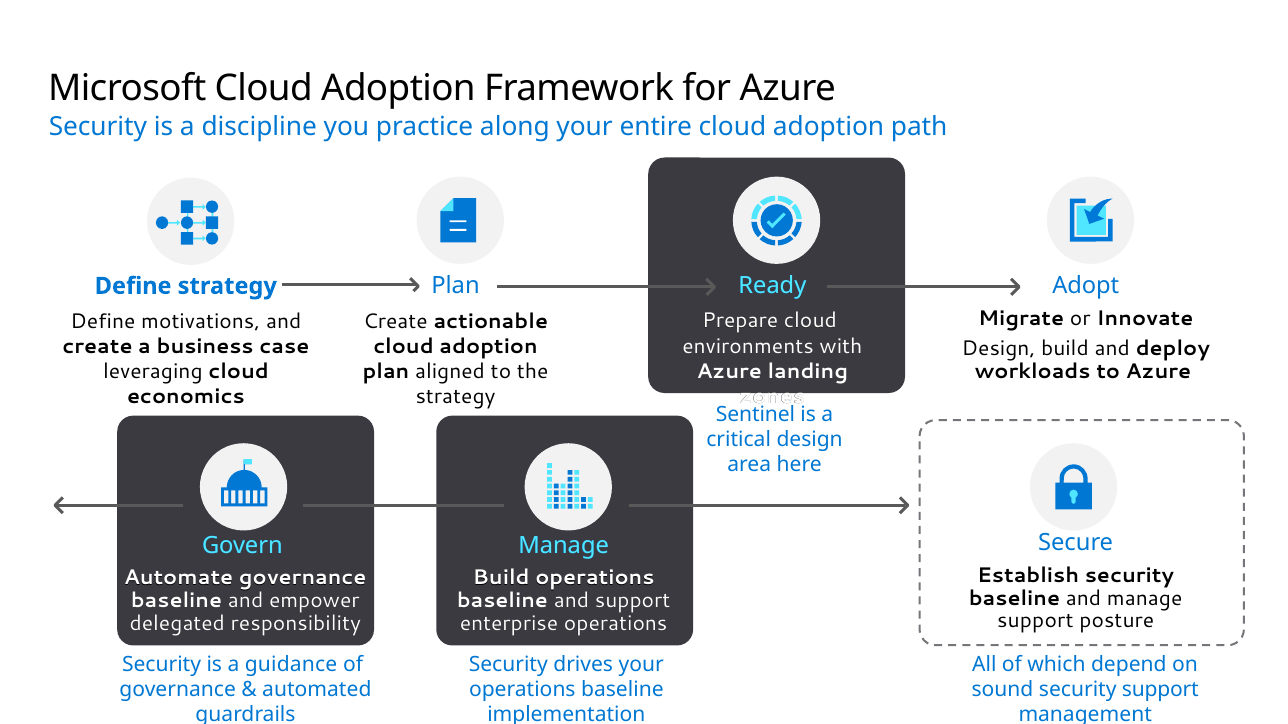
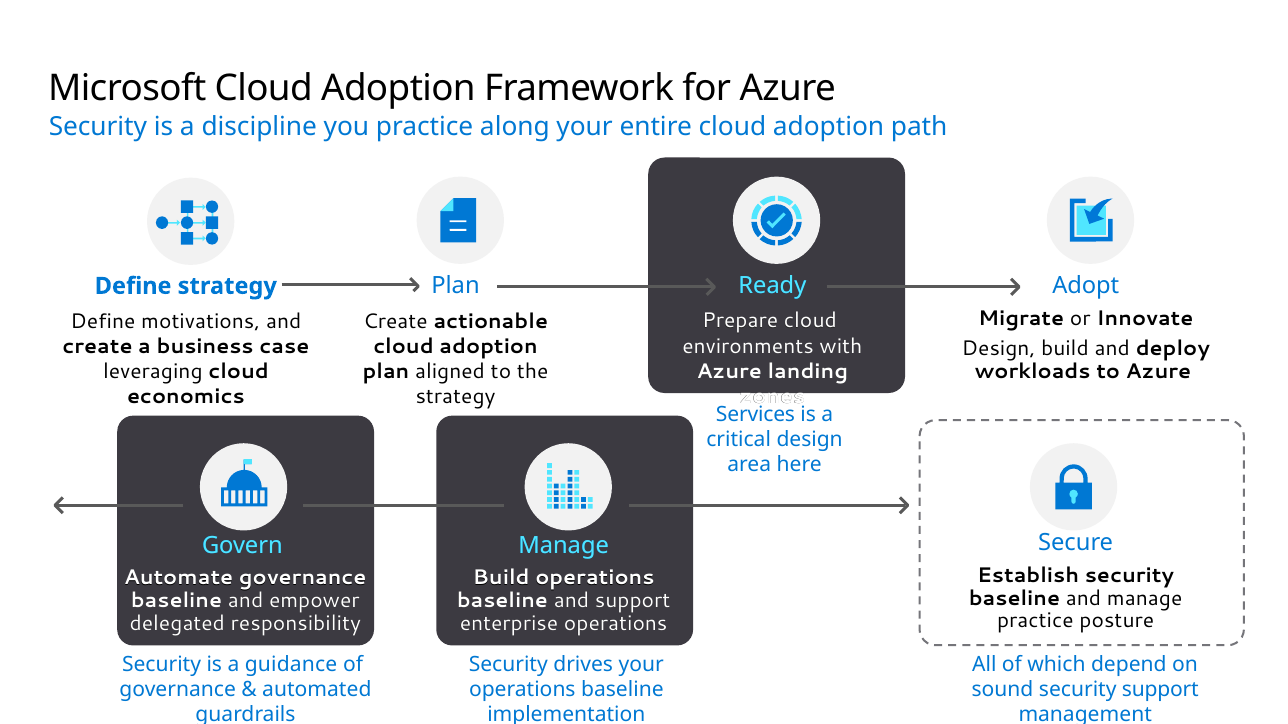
Sentinel: Sentinel -> Services
support at (1035, 621): support -> practice
